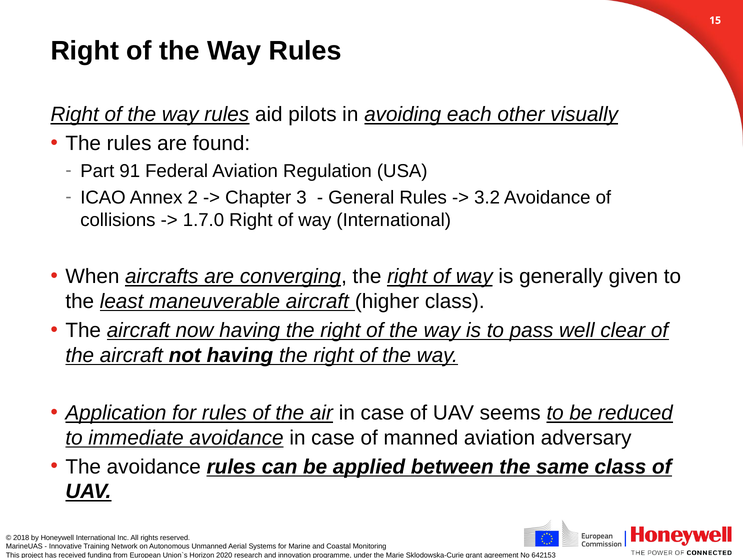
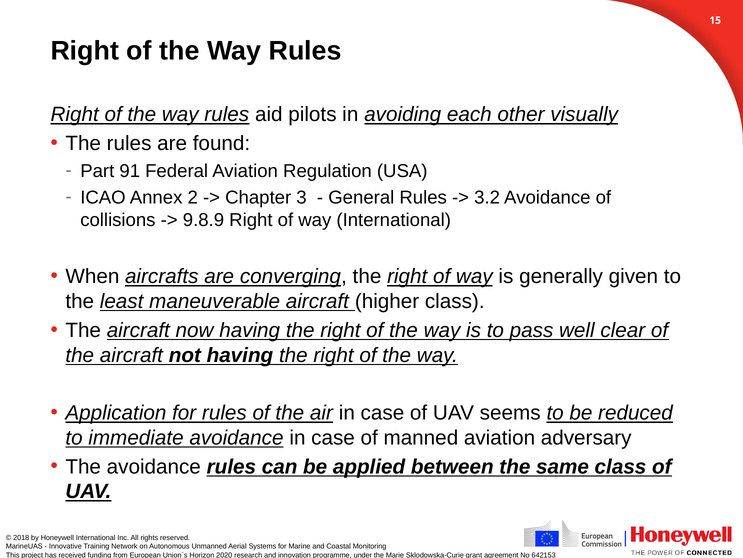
1.7.0: 1.7.0 -> 9.8.9
